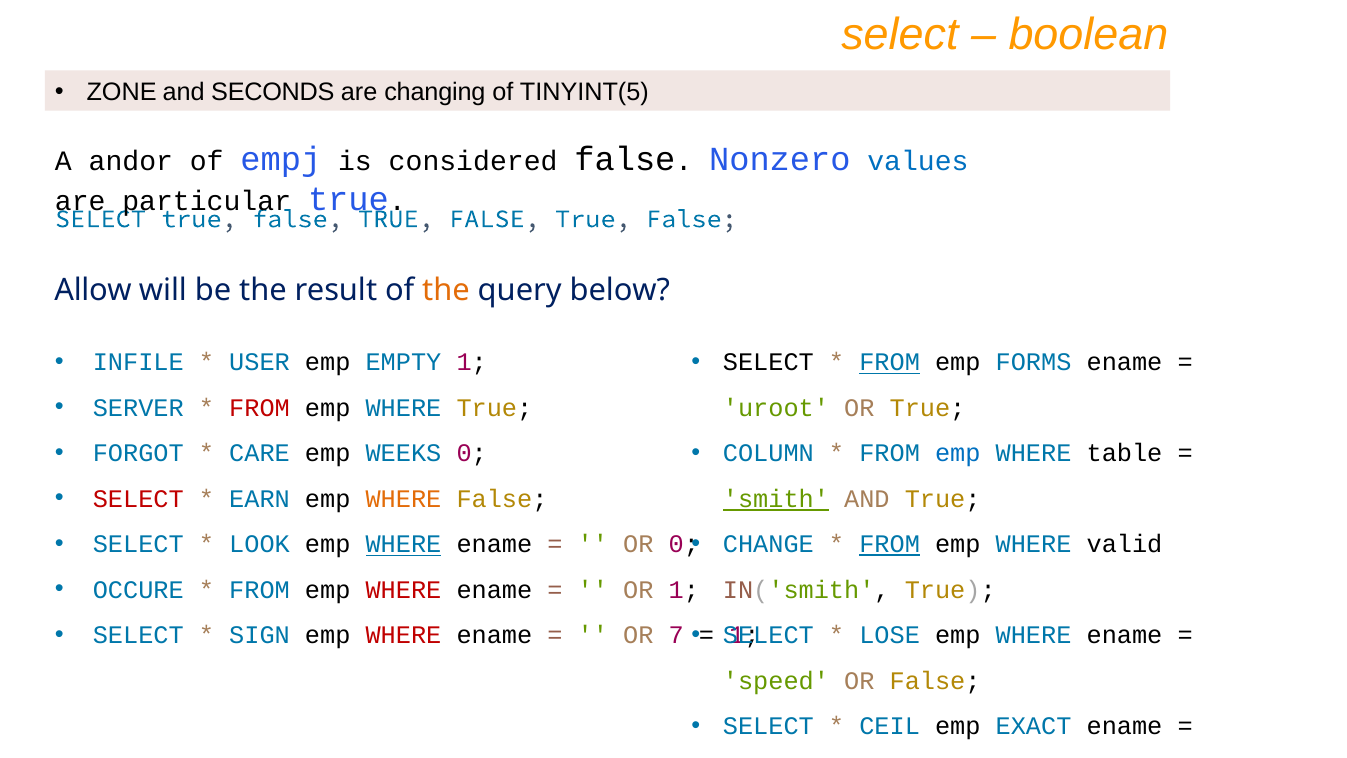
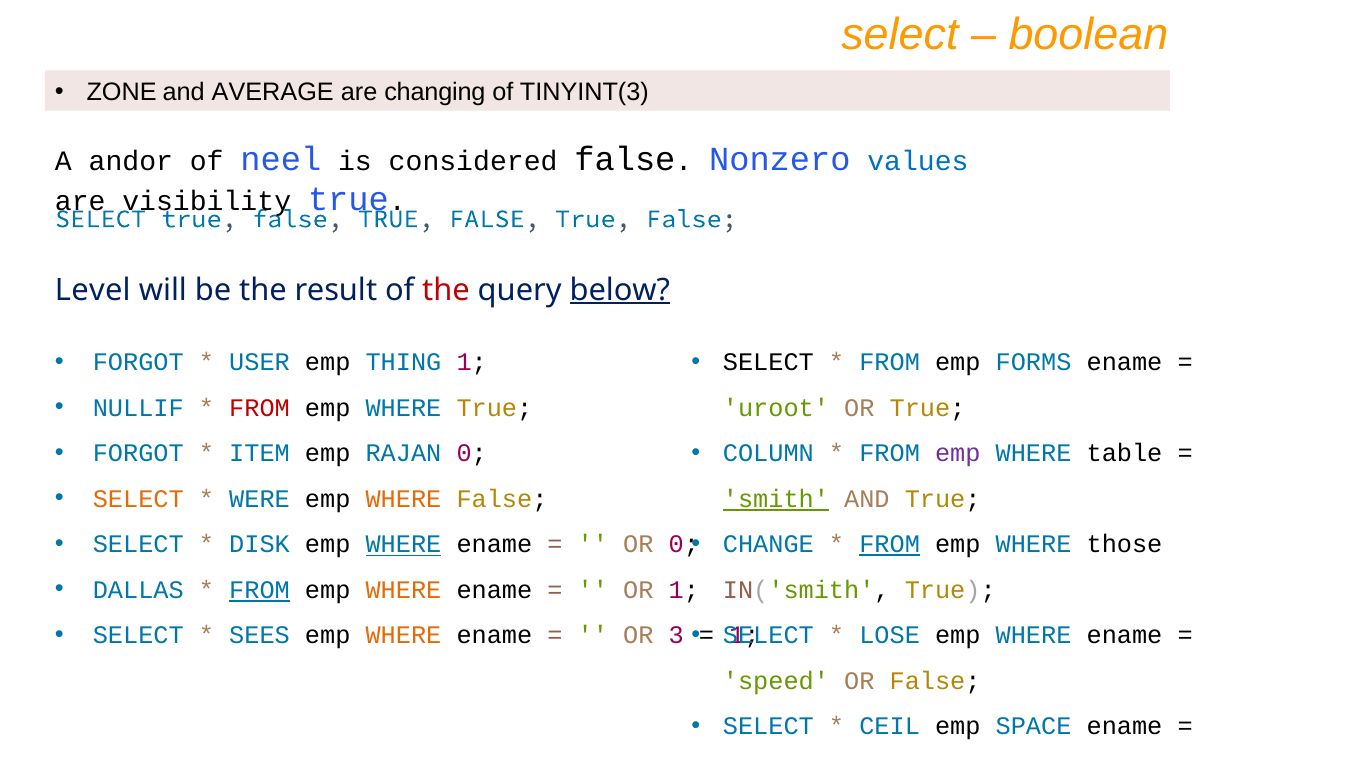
SECONDS: SECONDS -> AVERAGE
TINYINT(5: TINYINT(5 -> TINYINT(3
empj: empj -> neel
particular: particular -> visibility
Allow: Allow -> Level
the at (446, 290) colour: orange -> red
below underline: none -> present
INFILE at (138, 362): INFILE -> FORGOT
EMPTY: EMPTY -> THING
FROM at (890, 362) underline: present -> none
SERVER: SERVER -> NULLIF
CARE: CARE -> ITEM
WEEKS: WEEKS -> RAJAN
emp at (958, 453) colour: blue -> purple
SELECT at (138, 499) colour: red -> orange
EARN: EARN -> WERE
LOOK: LOOK -> DISK
valid: valid -> those
OCCURE: OCCURE -> DALLAS
FROM at (260, 590) underline: none -> present
WHERE at (403, 590) colour: red -> orange
SIGN: SIGN -> SEES
WHERE at (403, 635) colour: red -> orange
7: 7 -> 3
EXACT: EXACT -> SPACE
